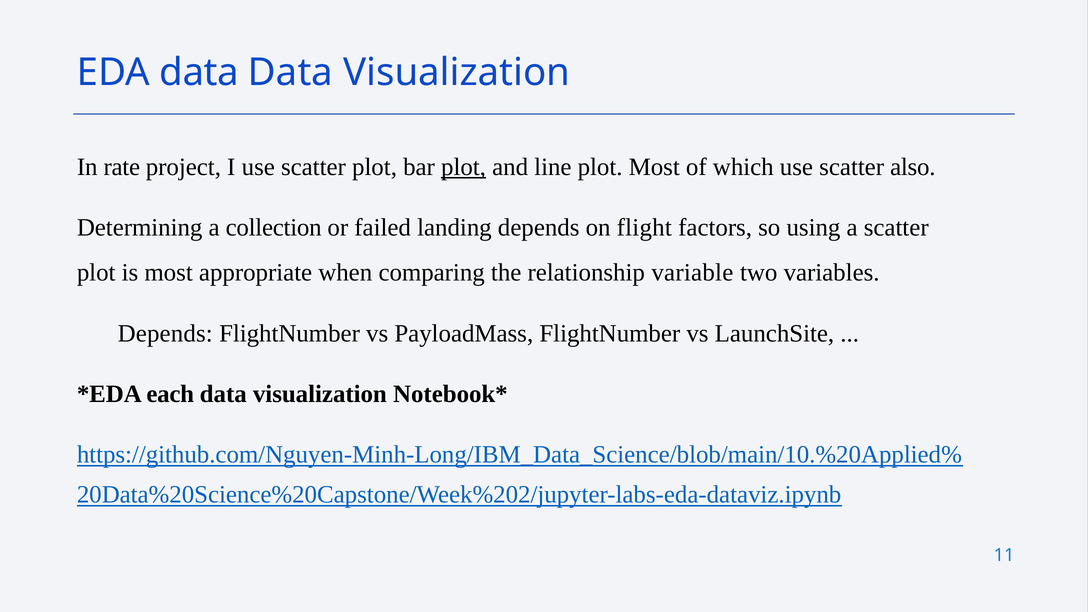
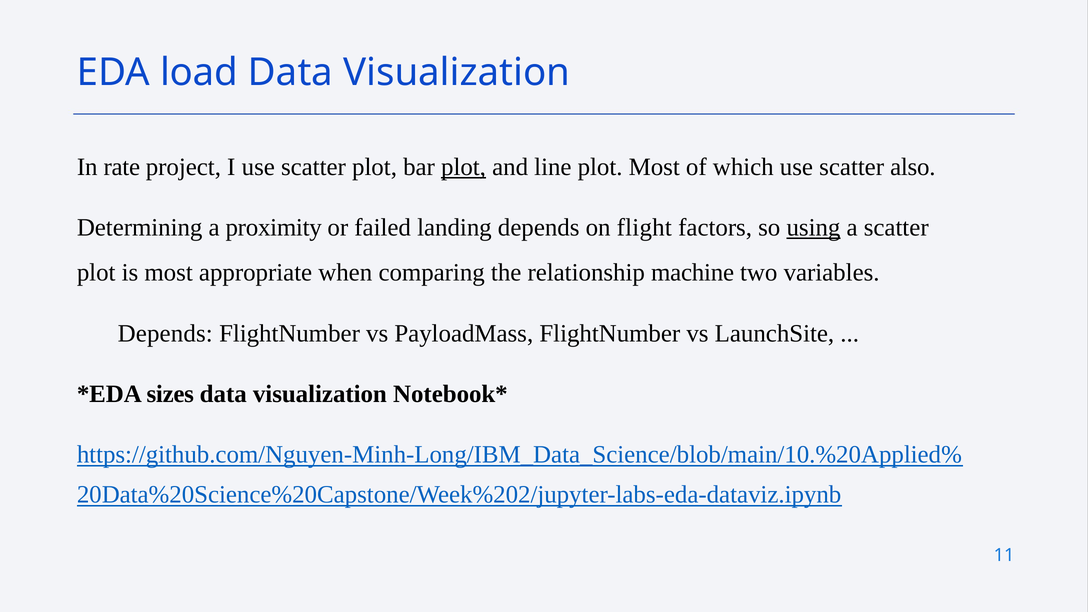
EDA data: data -> load
collection: collection -> proximity
using underline: none -> present
variable: variable -> machine
each: each -> sizes
